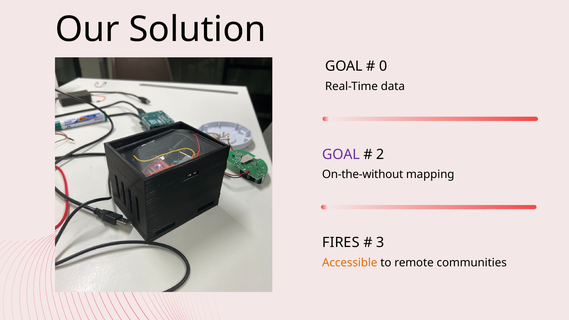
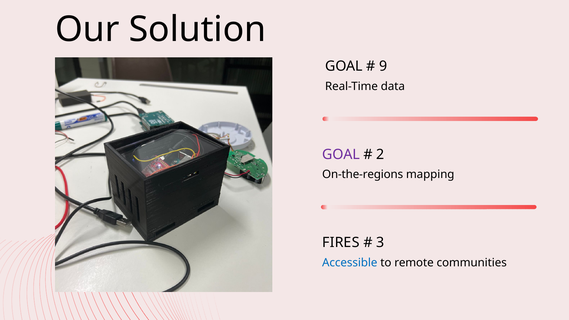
0: 0 -> 9
On-the-without: On-the-without -> On-the-regions
Accessible colour: orange -> blue
